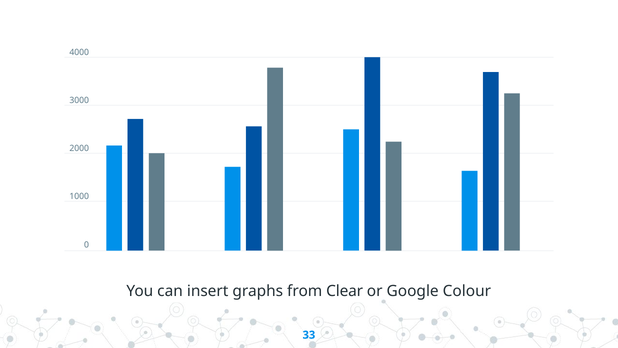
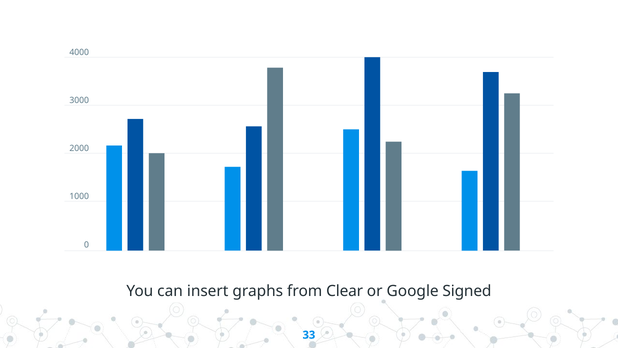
Colour: Colour -> Signed
